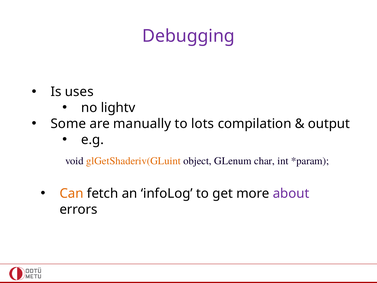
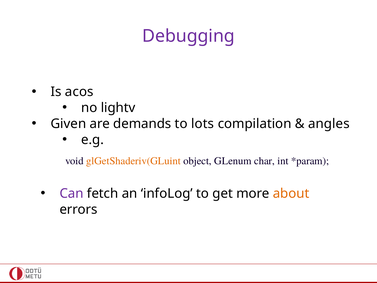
uses: uses -> acos
Some: Some -> Given
manually: manually -> demands
output: output -> angles
Can colour: orange -> purple
about colour: purple -> orange
